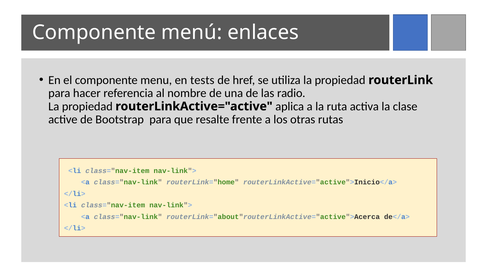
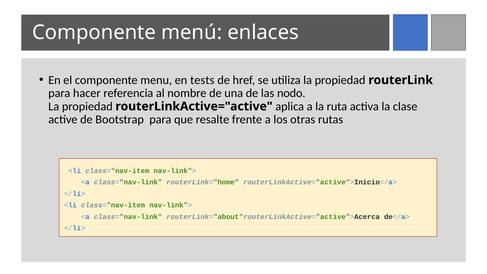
radio: radio -> nodo
